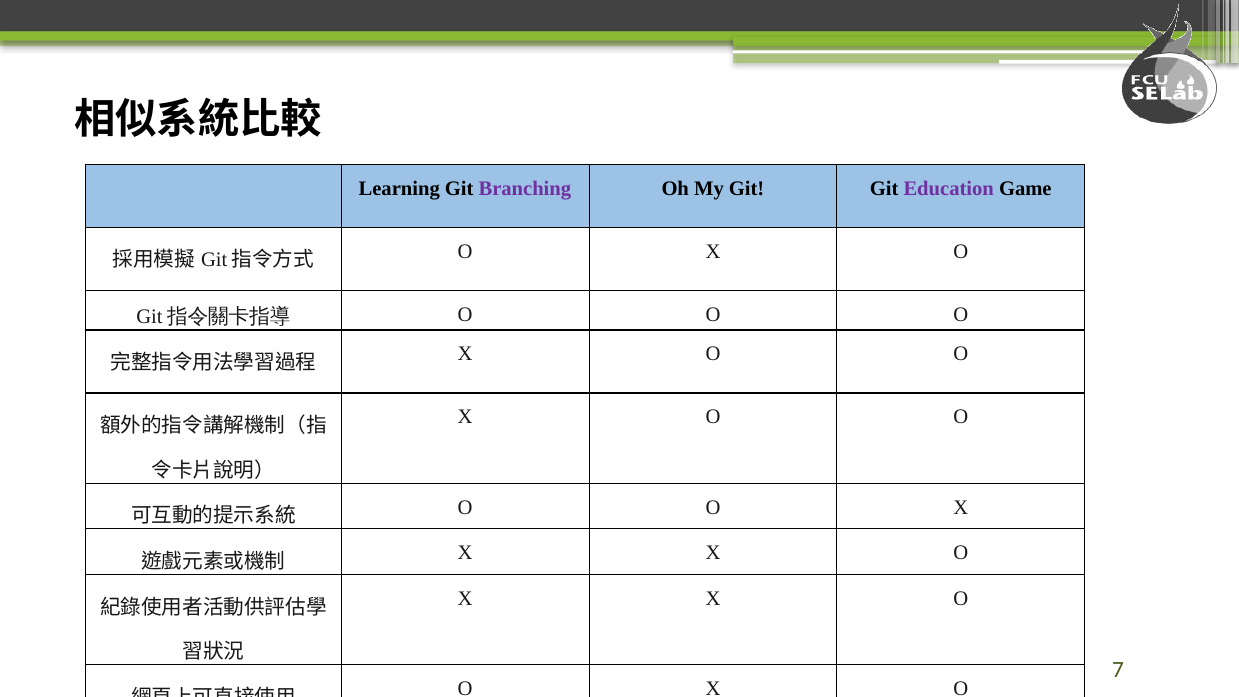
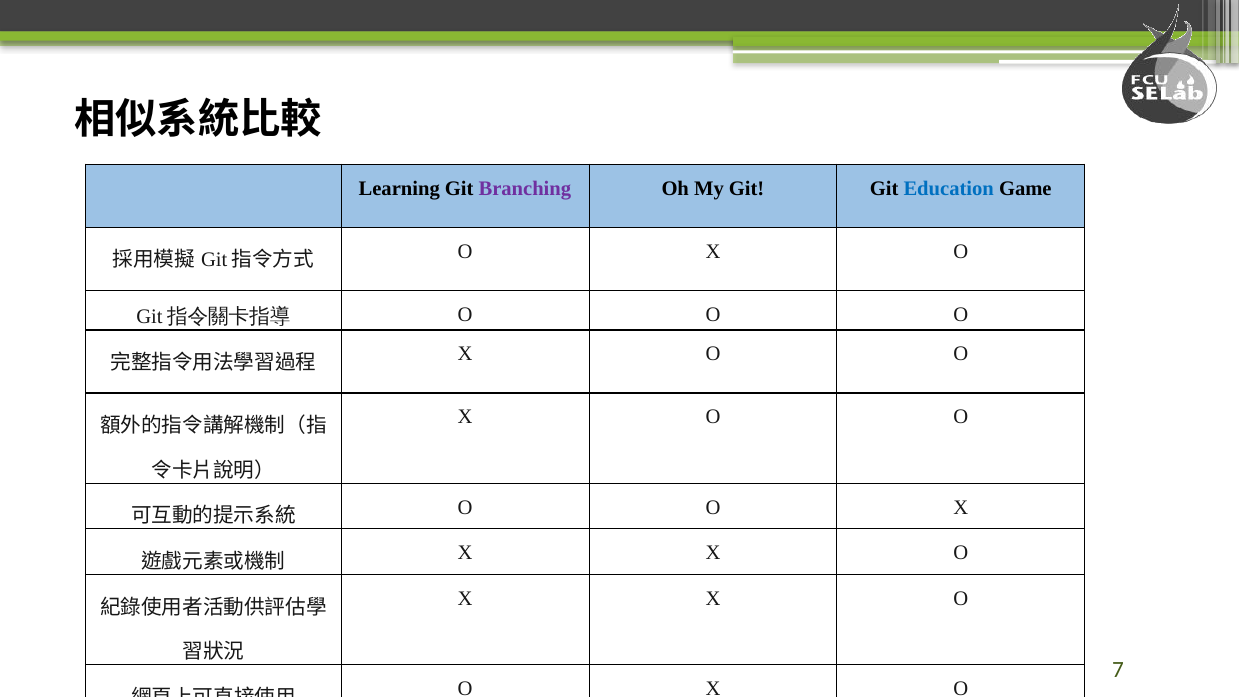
Education colour: purple -> blue
